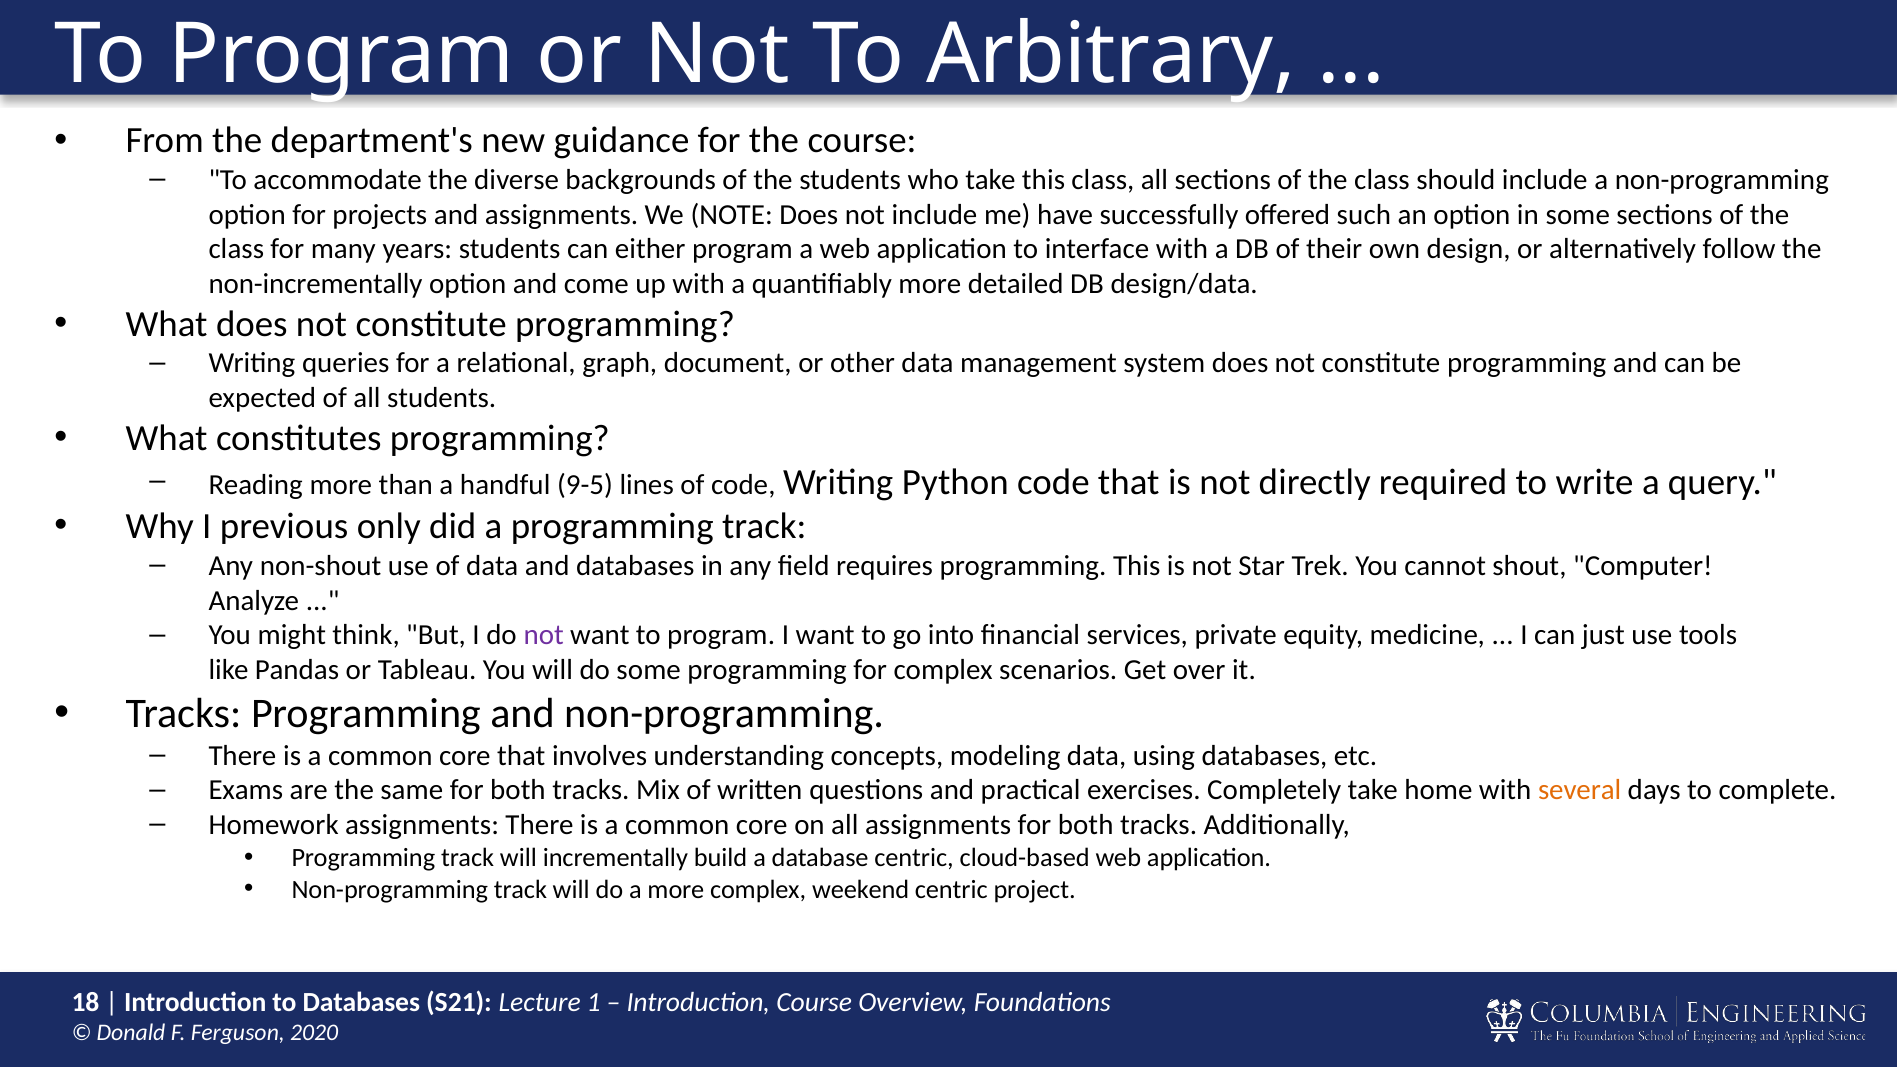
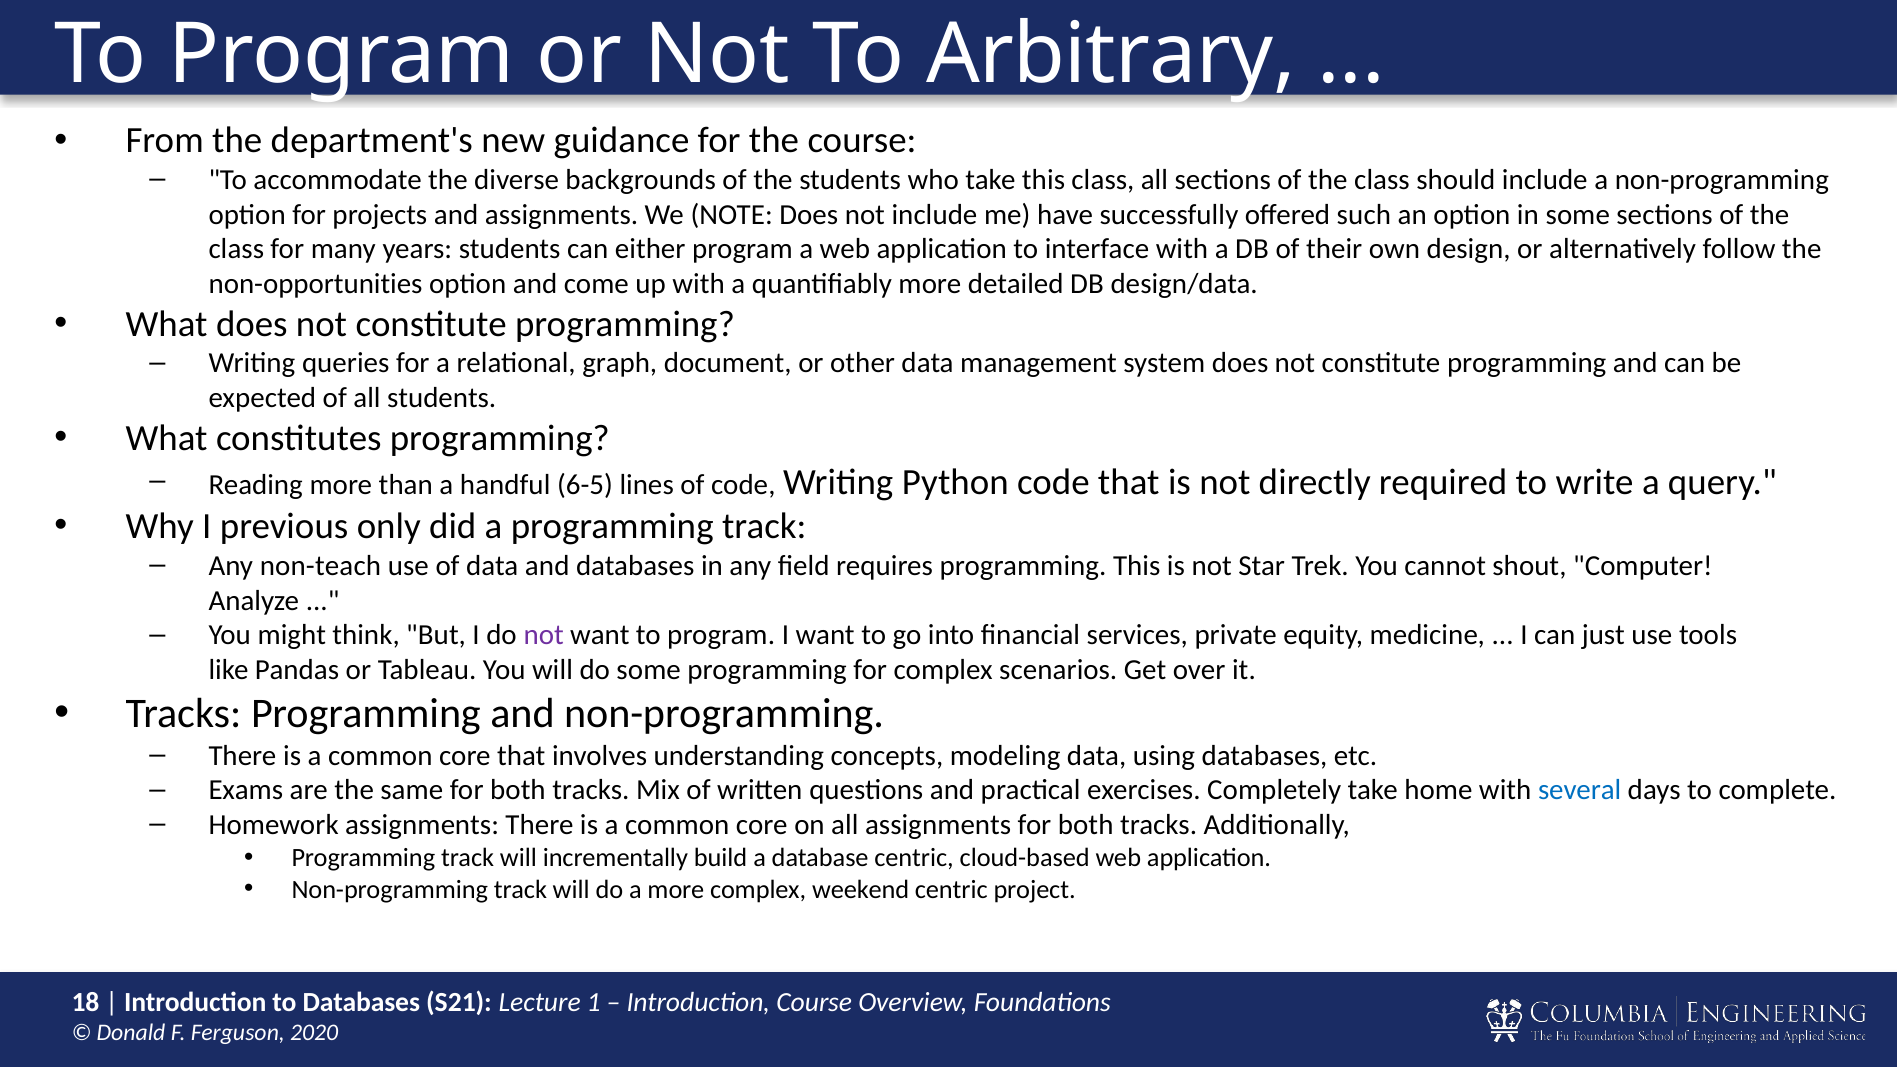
non-incrementally: non-incrementally -> non-opportunities
9-5: 9-5 -> 6-5
non-shout: non-shout -> non-teach
several colour: orange -> blue
